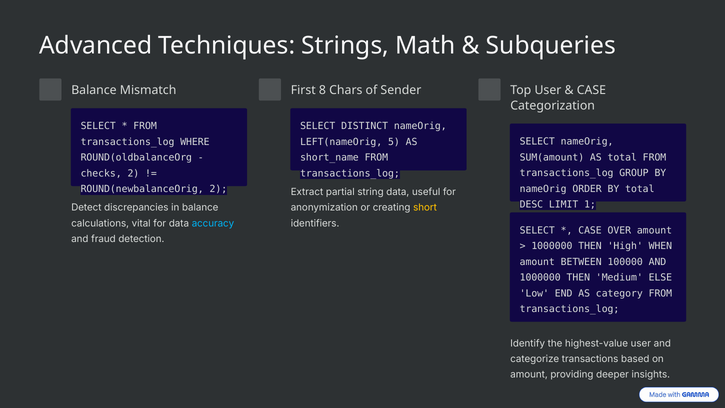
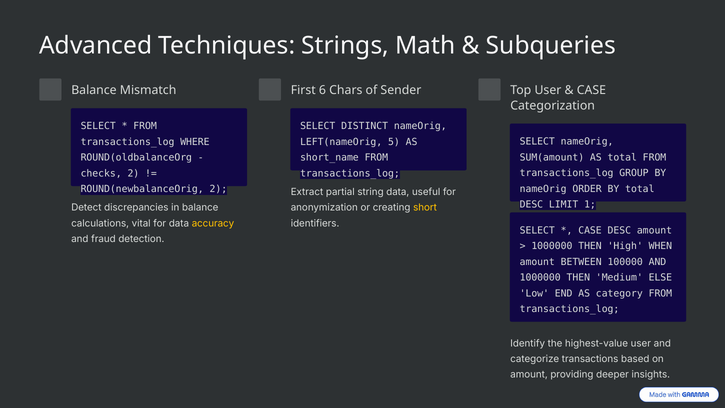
8: 8 -> 6
accuracy colour: light blue -> yellow
CASE OVER: OVER -> DESC
